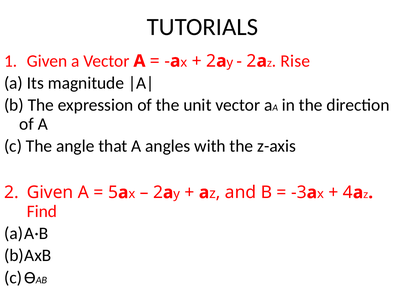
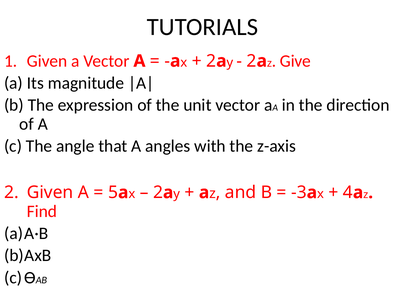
Rise: Rise -> Give
